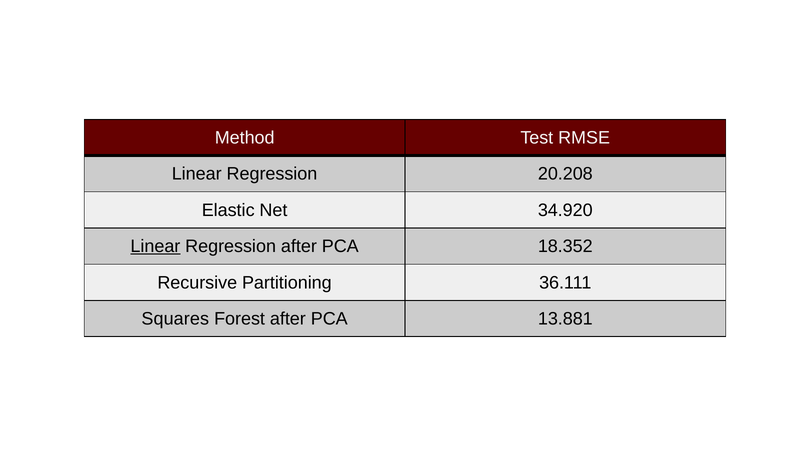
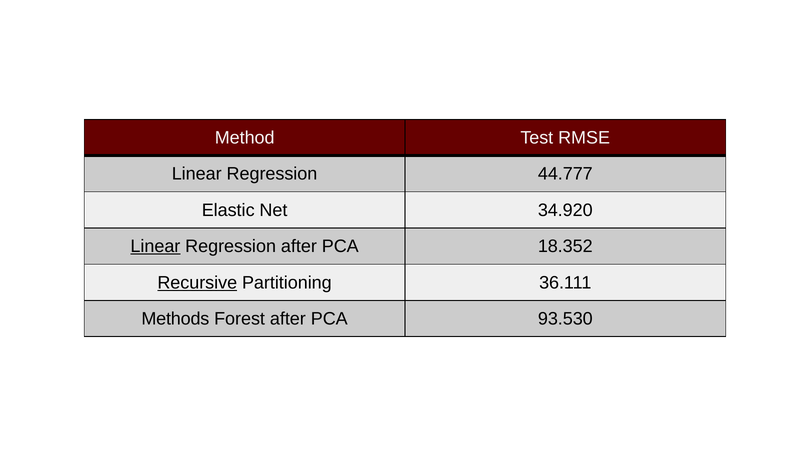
20.208: 20.208 -> 44.777
Recursive underline: none -> present
Squares: Squares -> Methods
13.881: 13.881 -> 93.530
